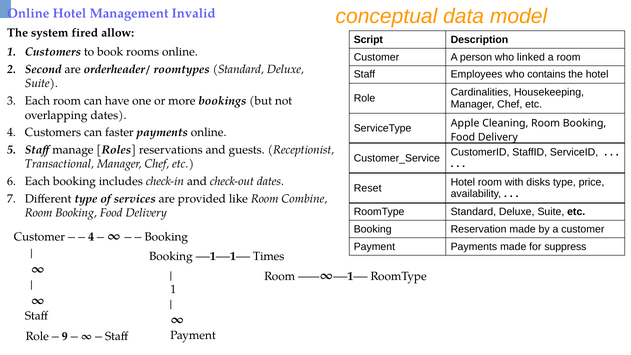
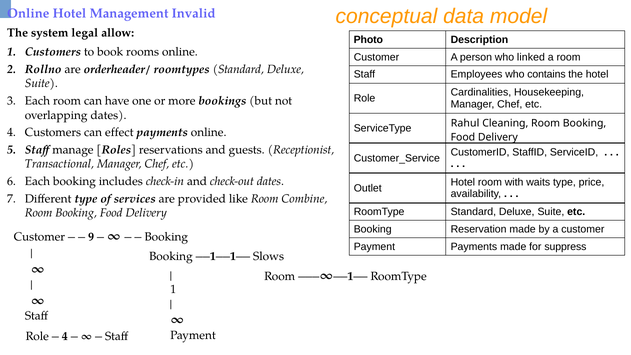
fired: fired -> legal
Script: Script -> Photo
Second: Second -> Rollno
Apple: Apple -> Rahul
faster: faster -> effect
disks: disks -> waits
Reset: Reset -> Outlet
4 at (91, 237): 4 -> 9
Times: Times -> Slows
9 at (65, 336): 9 -> 4
